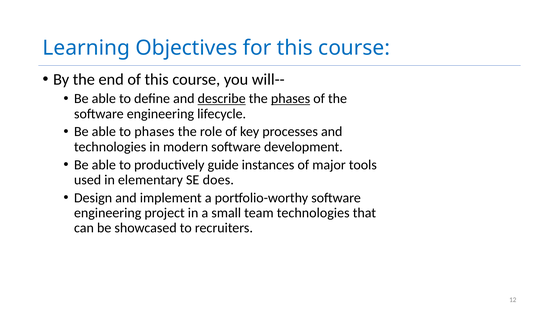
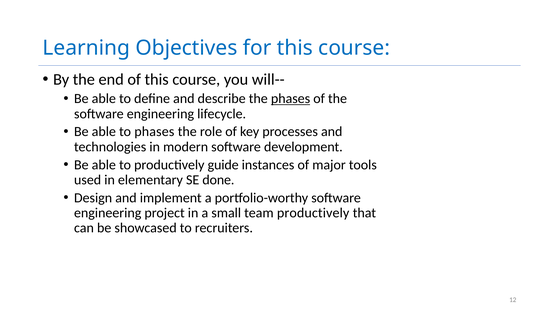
describe underline: present -> none
does: does -> done
team technologies: technologies -> productively
